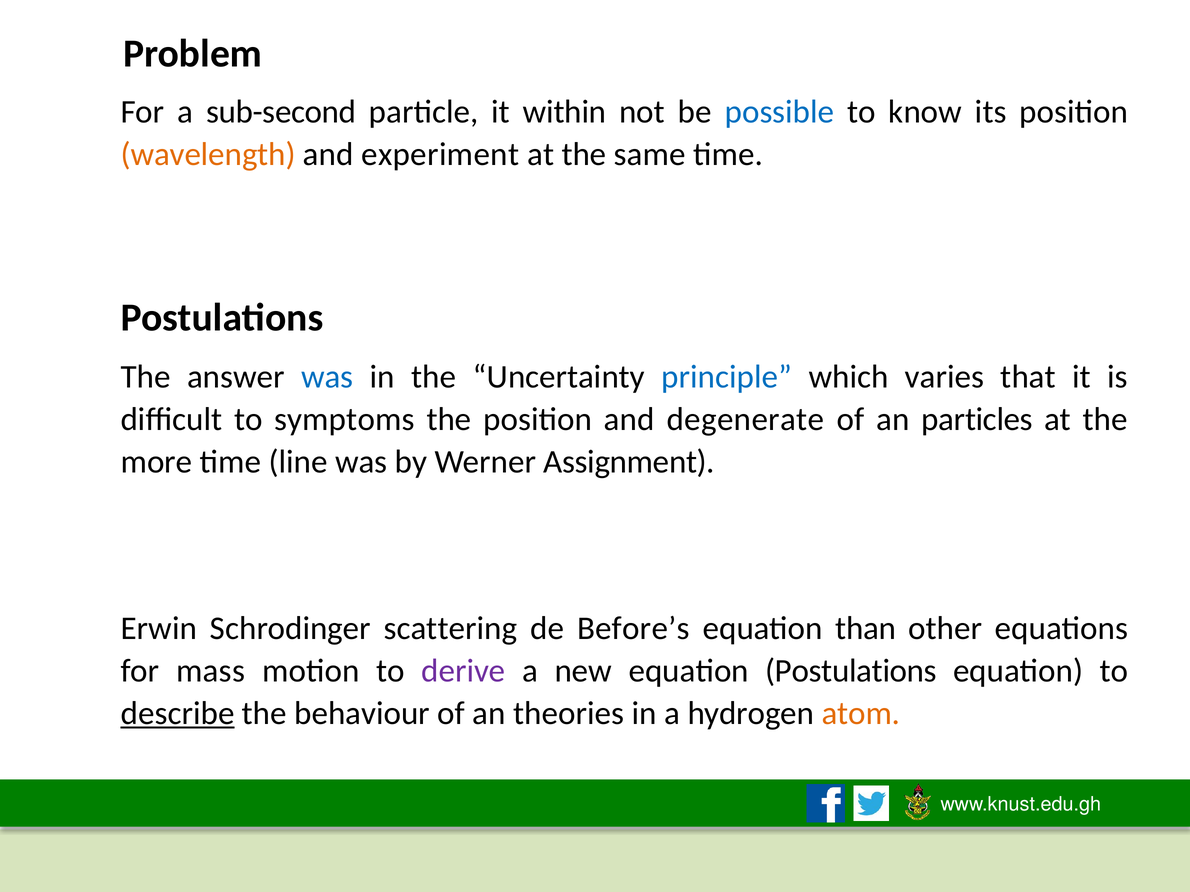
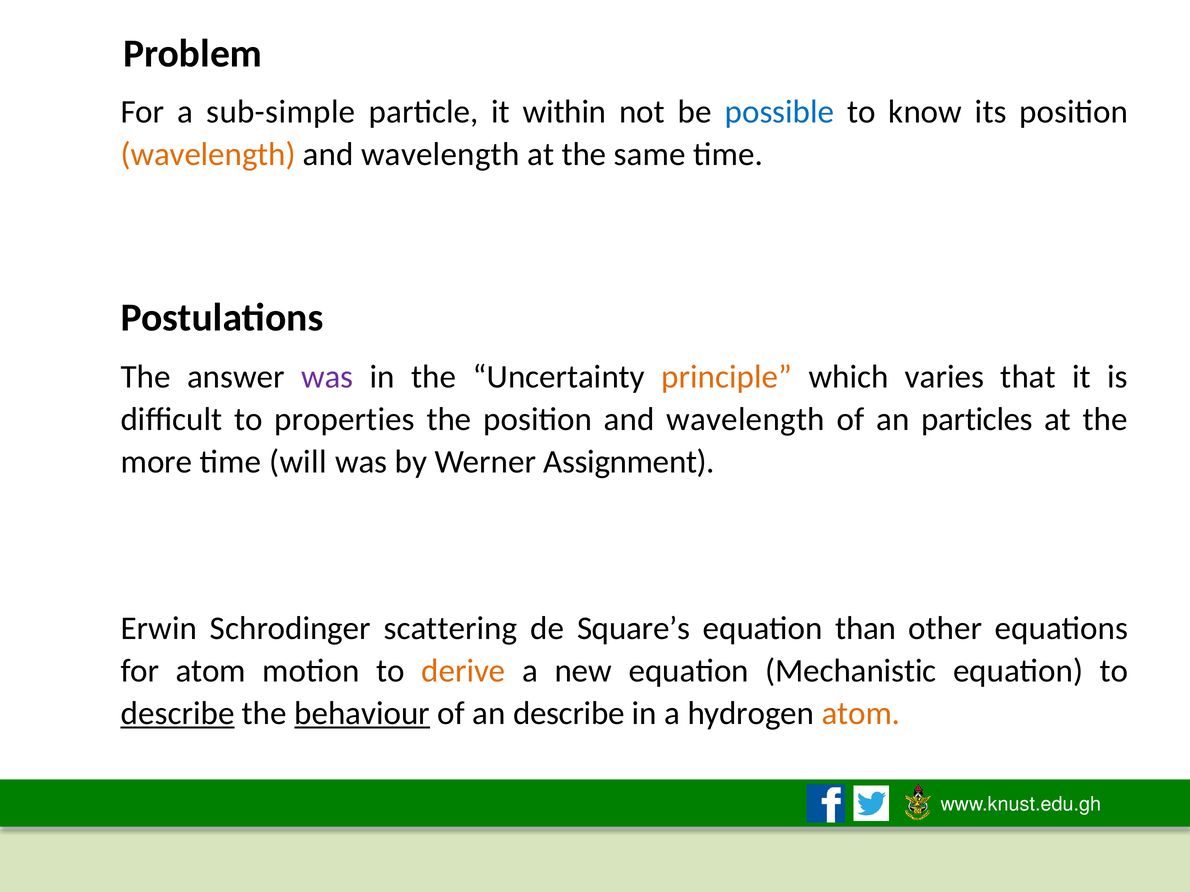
sub-second: sub-second -> sub-simple
experiment at (440, 154): experiment -> wavelength
was at (327, 377) colour: blue -> purple
principle colour: blue -> orange
symptoms: symptoms -> properties
position and degenerate: degenerate -> wavelength
line: line -> will
Before’s: Before’s -> Square’s
for mass: mass -> atom
derive colour: purple -> orange
equation Postulations: Postulations -> Mechanistic
behaviour underline: none -> present
an theories: theories -> describe
